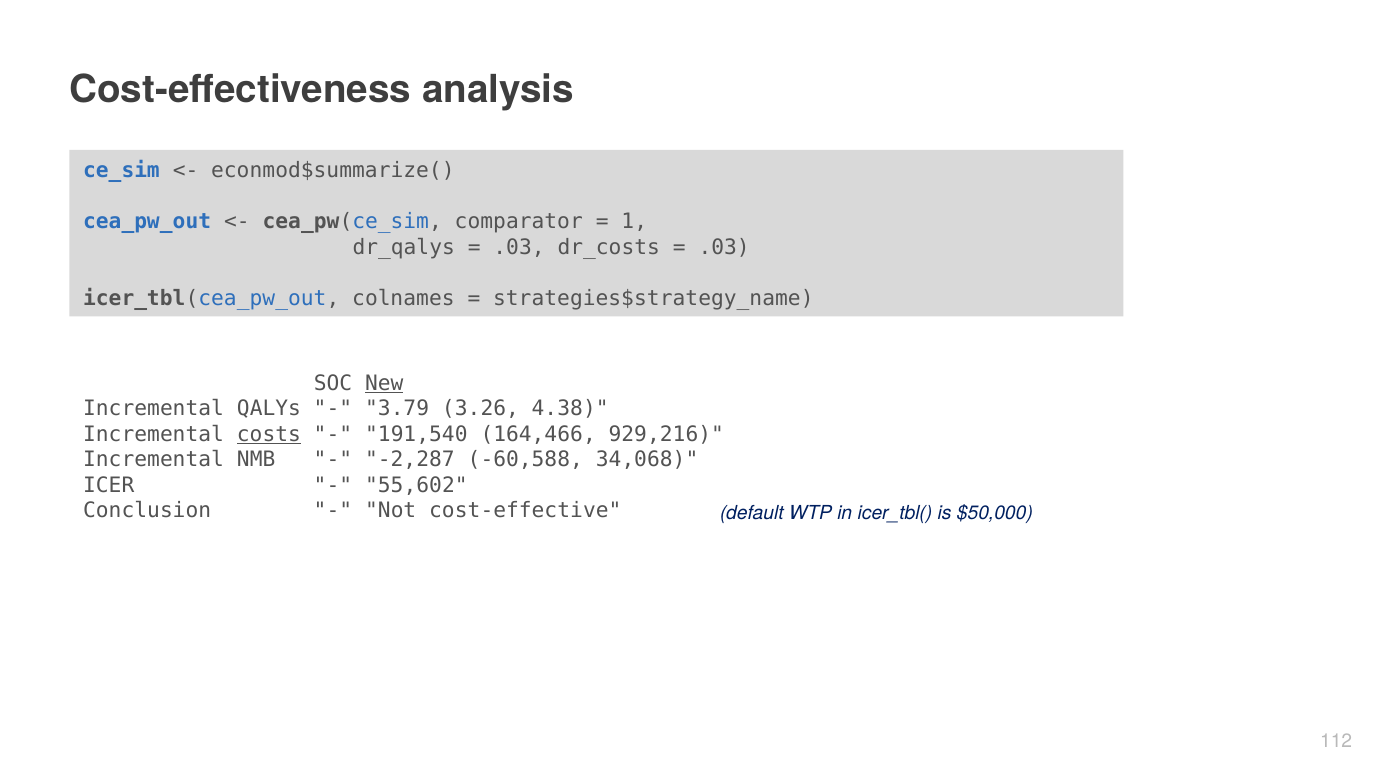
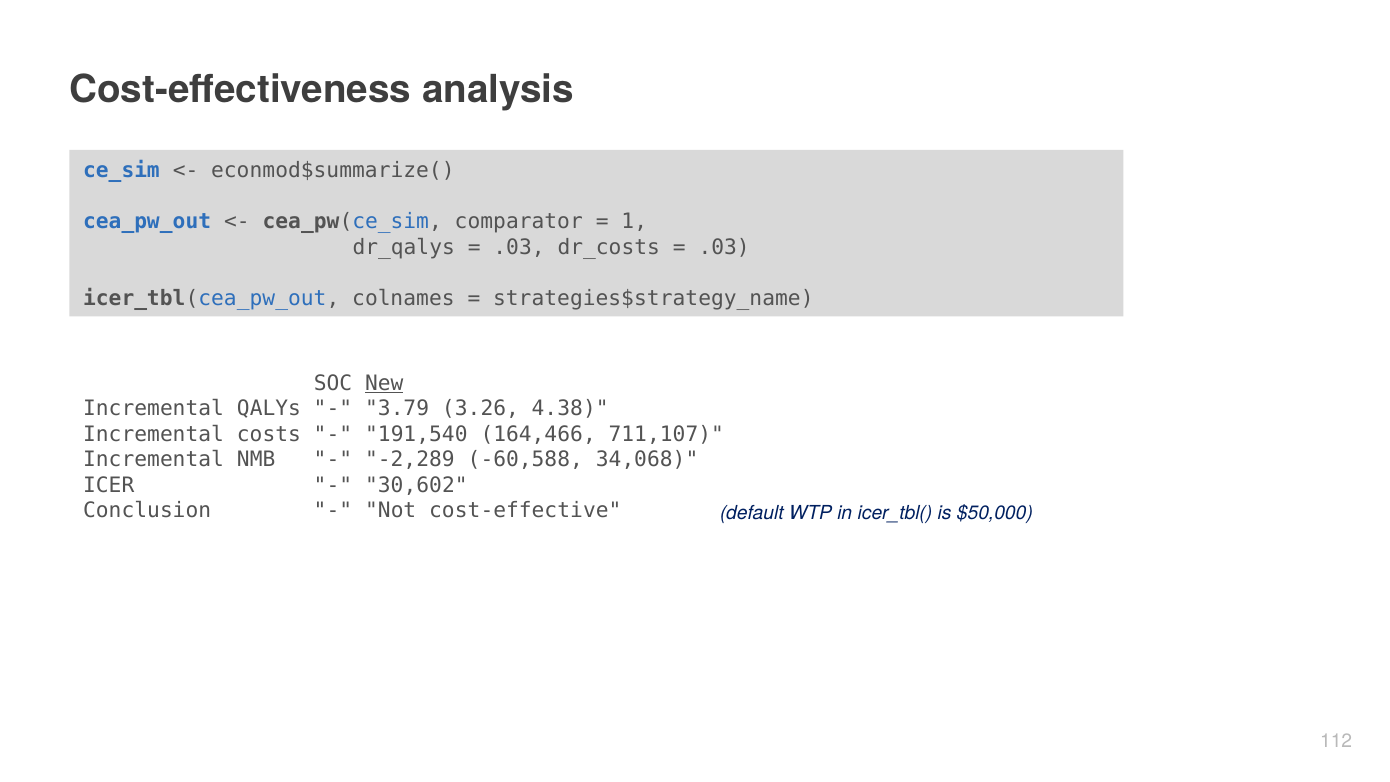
costs underline: present -> none
929,216: 929,216 -> 711,107
-2,287: -2,287 -> -2,289
55,602: 55,602 -> 30,602
